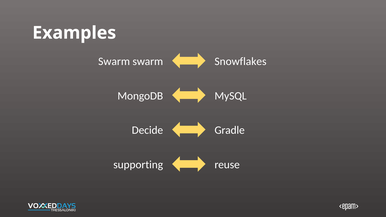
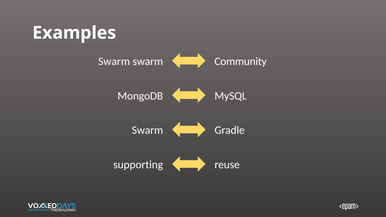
Snowflakes: Snowflakes -> Community
Decide at (147, 130): Decide -> Swarm
